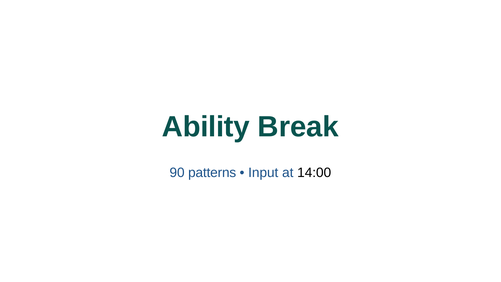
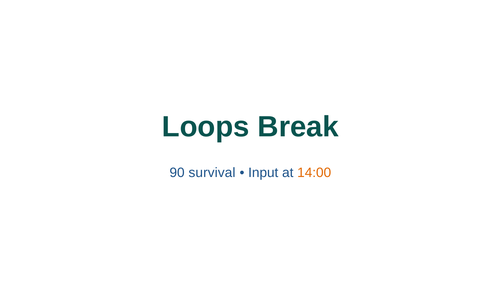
Ability: Ability -> Loops
patterns: patterns -> survival
14:00 colour: black -> orange
